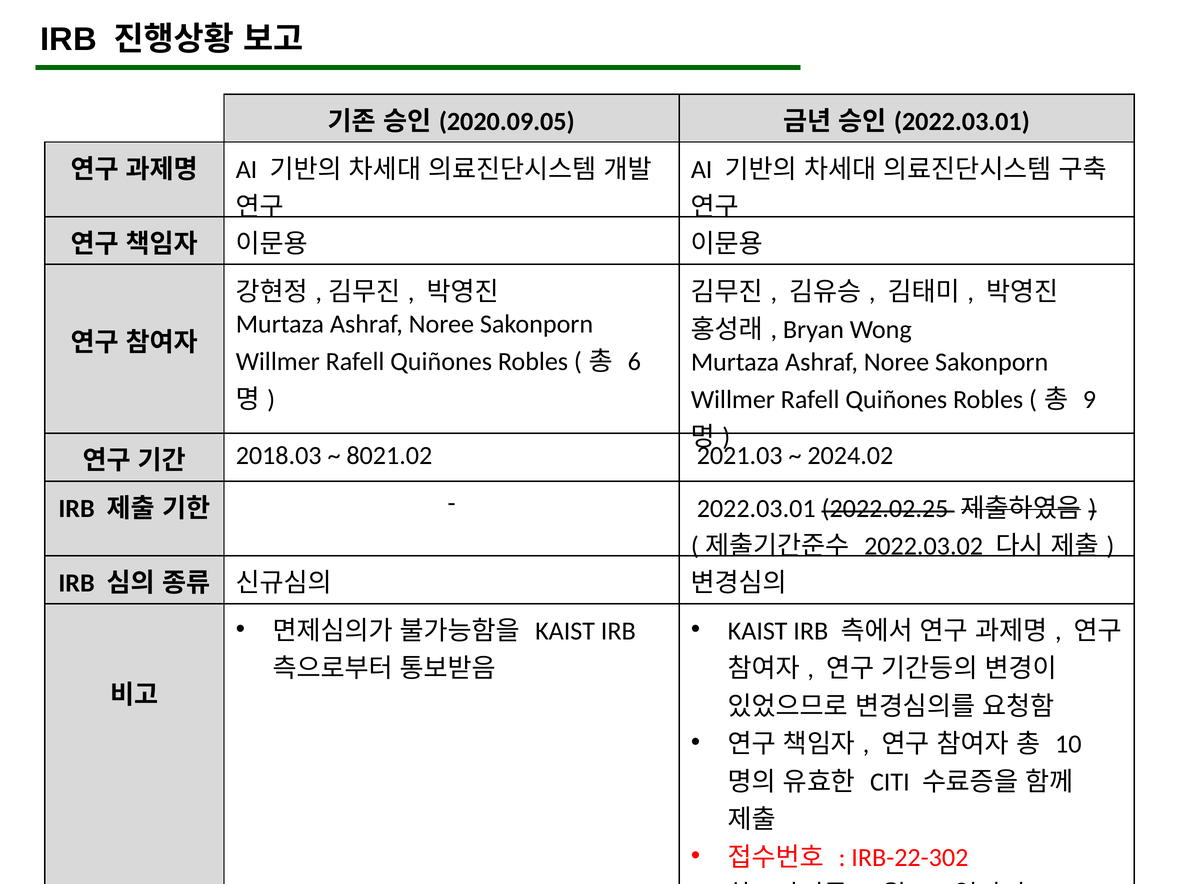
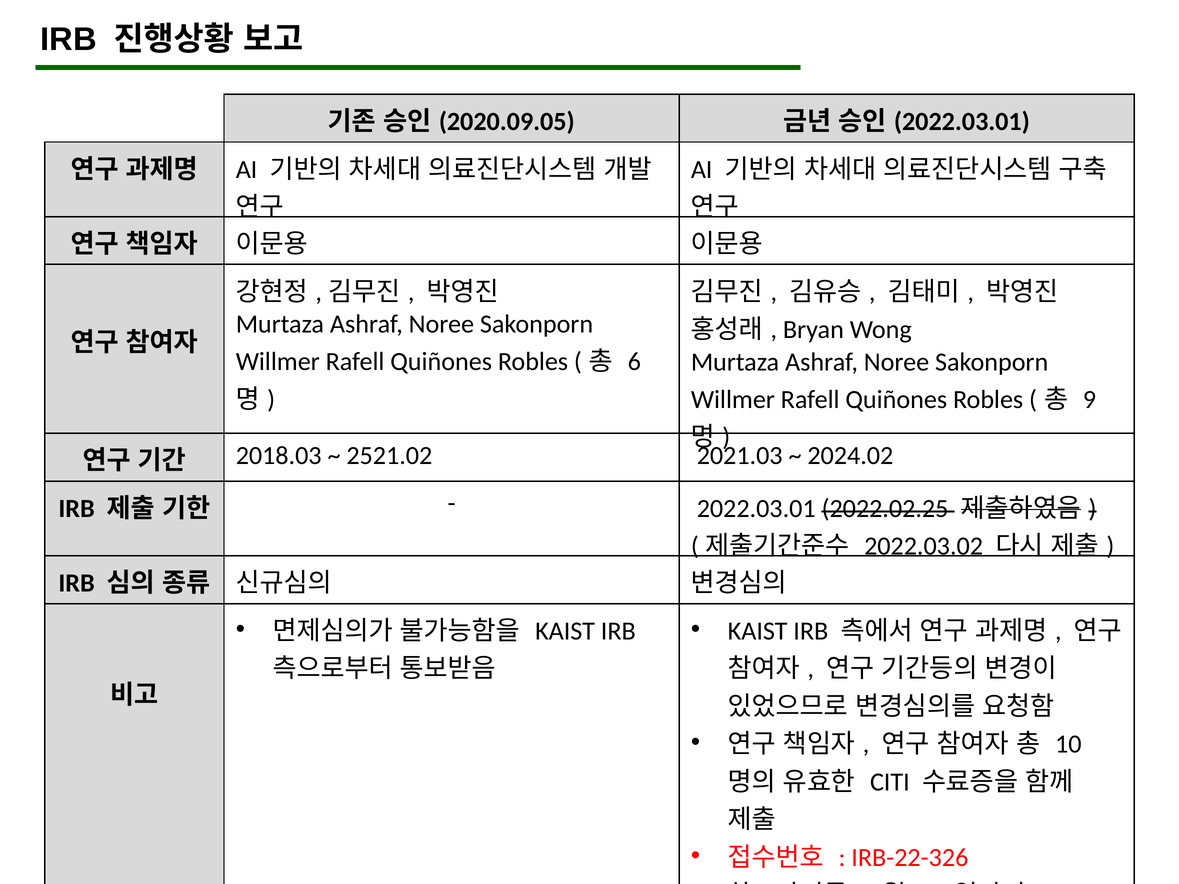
8021.02: 8021.02 -> 2521.02
IRB-22-302: IRB-22-302 -> IRB-22-326
